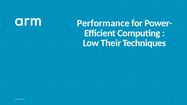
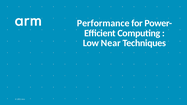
Their: Their -> Near
